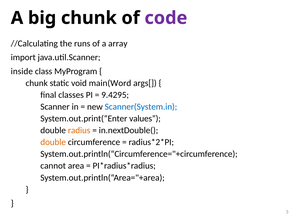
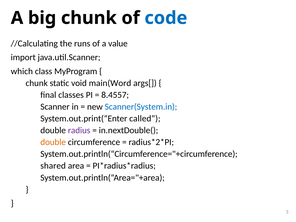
code colour: purple -> blue
array: array -> value
inside: inside -> which
9.4295: 9.4295 -> 8.4557
values: values -> called
radius colour: orange -> purple
cannot: cannot -> shared
